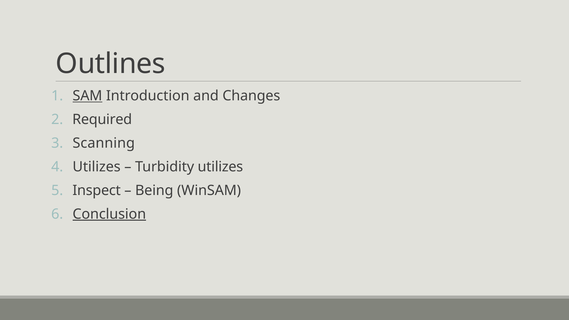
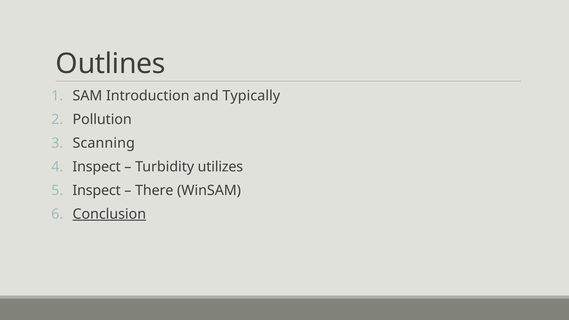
SAM underline: present -> none
Changes: Changes -> Typically
Required: Required -> Pollution
Utilizes at (97, 167): Utilizes -> Inspect
Being: Being -> There
